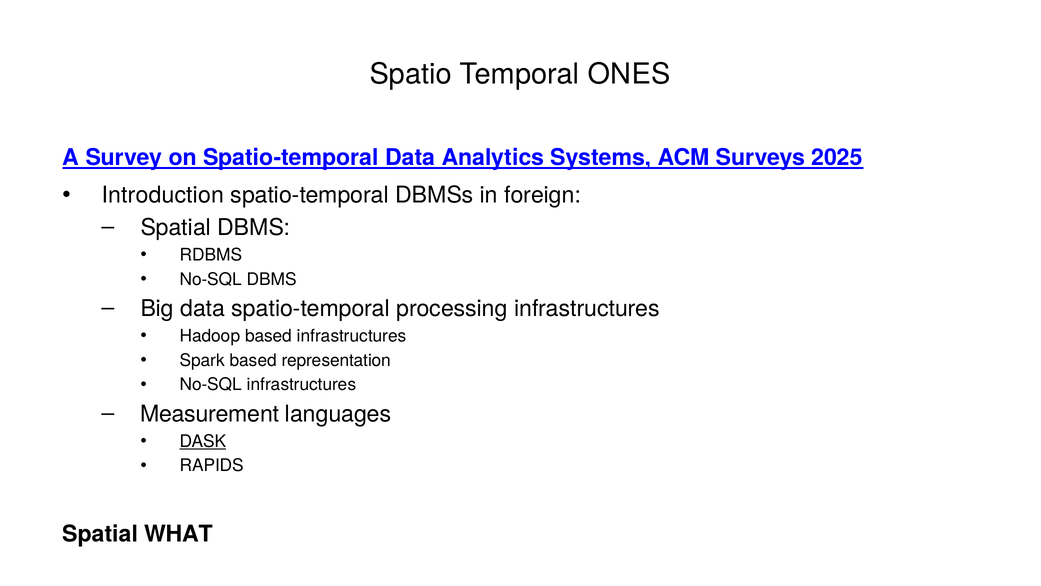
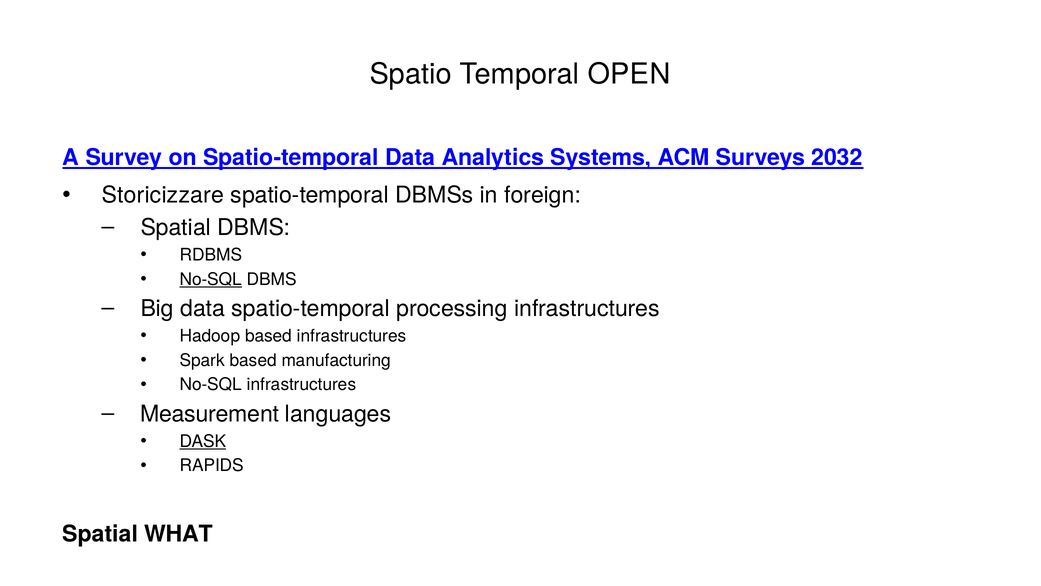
ONES: ONES -> OPEN
2025: 2025 -> 2032
Introduction: Introduction -> Storicizzare
No-SQL at (211, 279) underline: none -> present
representation: representation -> manufacturing
